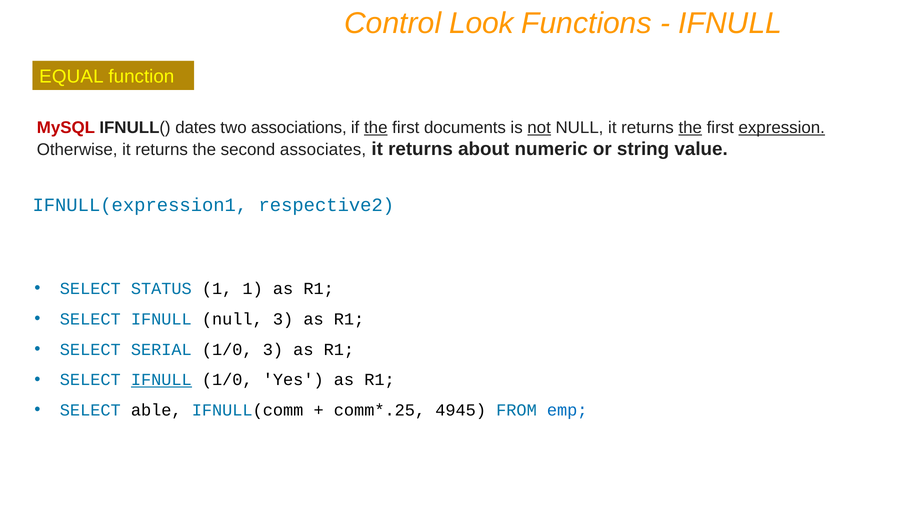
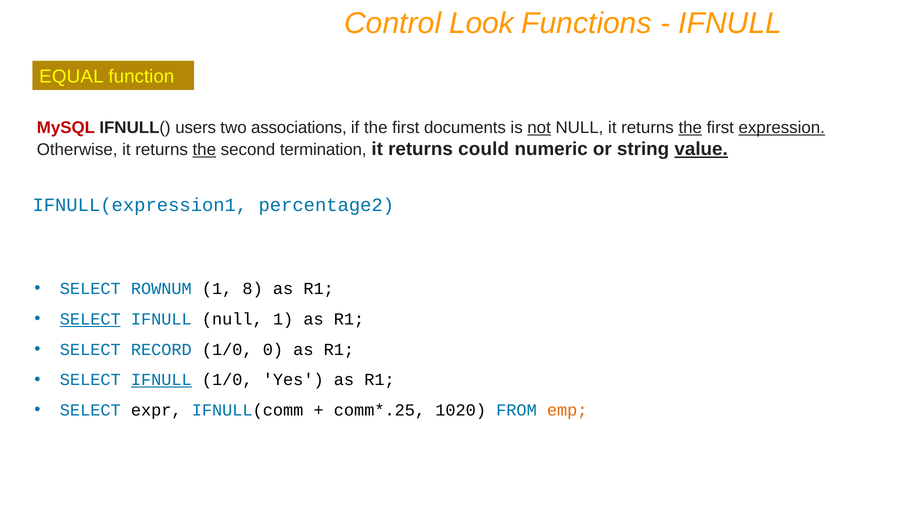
dates: dates -> users
the at (376, 128) underline: present -> none
the at (204, 150) underline: none -> present
associates: associates -> termination
about: about -> could
value underline: none -> present
respective2: respective2 -> percentage2
STATUS: STATUS -> ROWNUM
1 1: 1 -> 8
SELECT at (90, 319) underline: none -> present
null 3: 3 -> 1
SERIAL: SERIAL -> RECORD
1/0 3: 3 -> 0
able: able -> expr
4945: 4945 -> 1020
emp colour: blue -> orange
